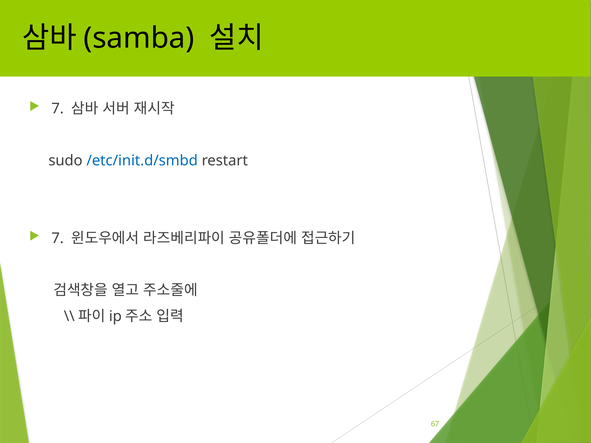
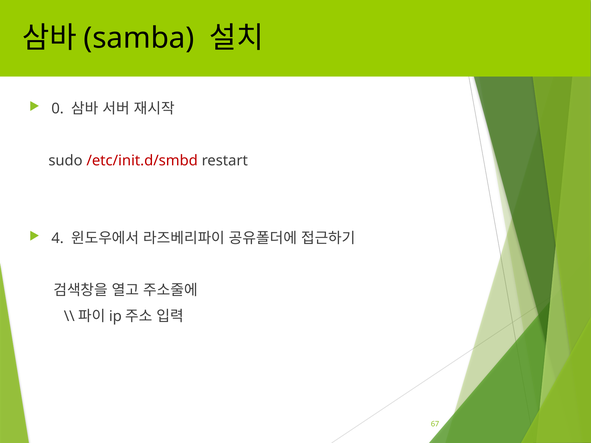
7 at (58, 109): 7 -> 0
/etc/init.d/smbd colour: blue -> red
7 at (58, 239): 7 -> 4
